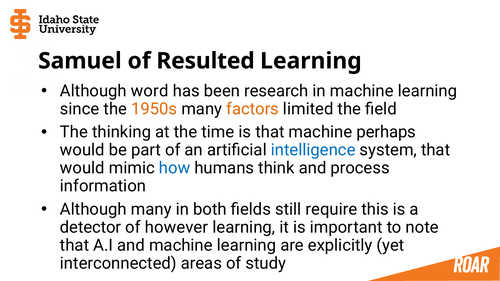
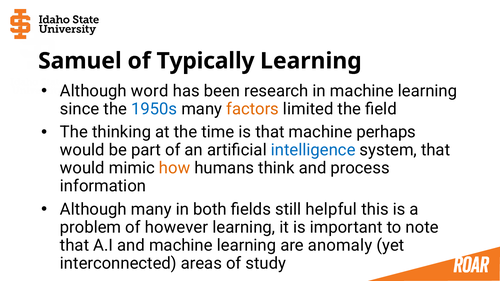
Resulted: Resulted -> Typically
1950s colour: orange -> blue
how colour: blue -> orange
require: require -> helpful
detector: detector -> problem
explicitly: explicitly -> anomaly
